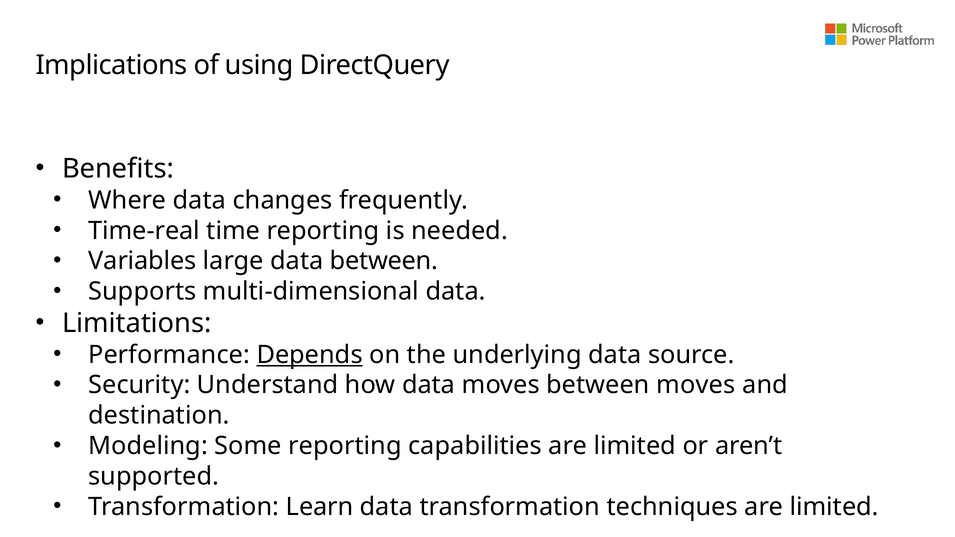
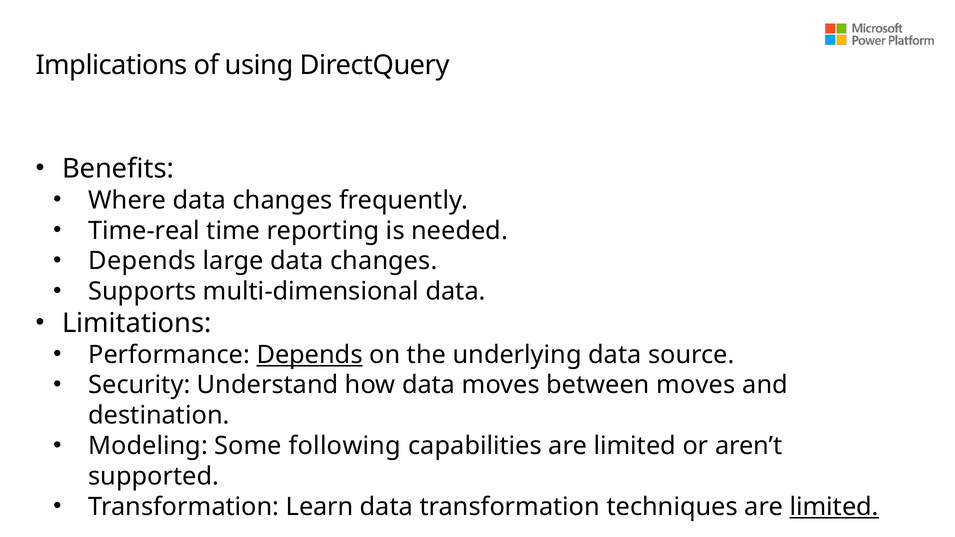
Variables at (142, 261): Variables -> Depends
large data between: between -> changes
Some reporting: reporting -> following
limited at (834, 507) underline: none -> present
